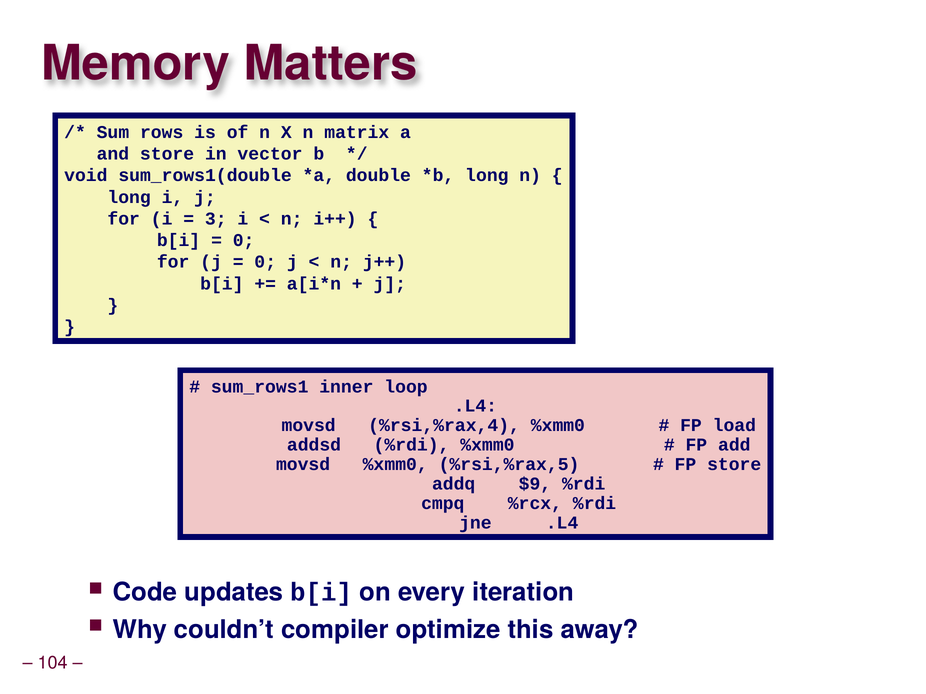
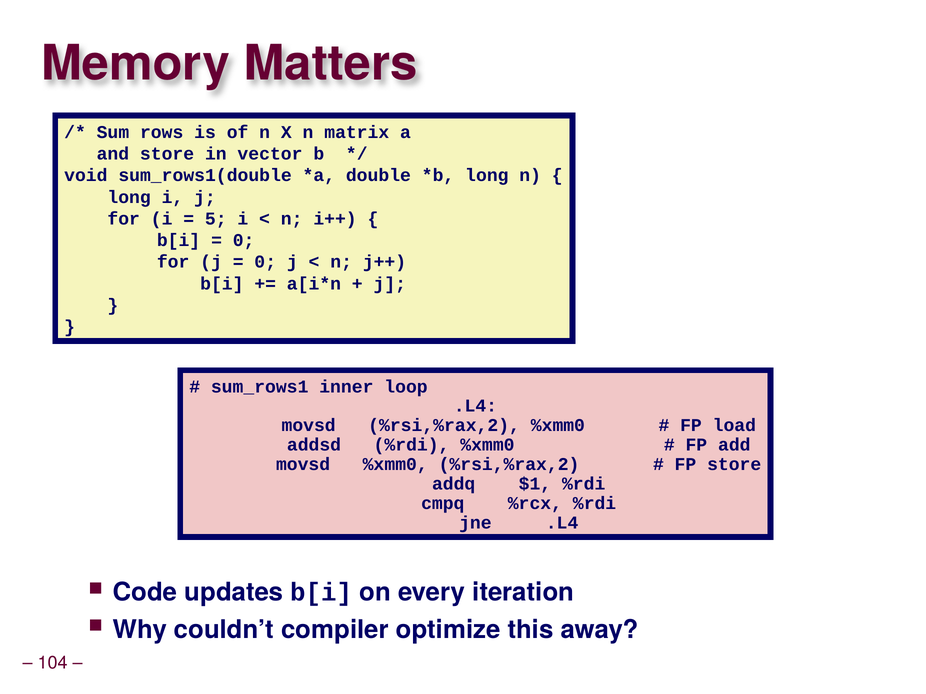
3: 3 -> 5
movsd %rsi,%rax,4: %rsi,%rax,4 -> %rsi,%rax,2
%xmm0 %rsi,%rax,5: %rsi,%rax,5 -> %rsi,%rax,2
$9: $9 -> $1
